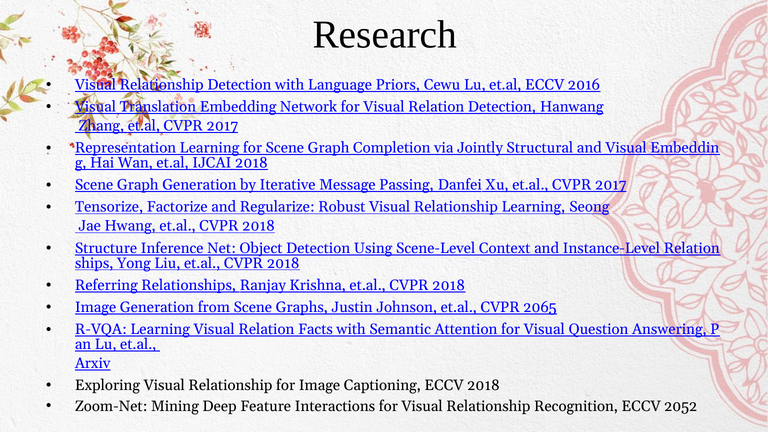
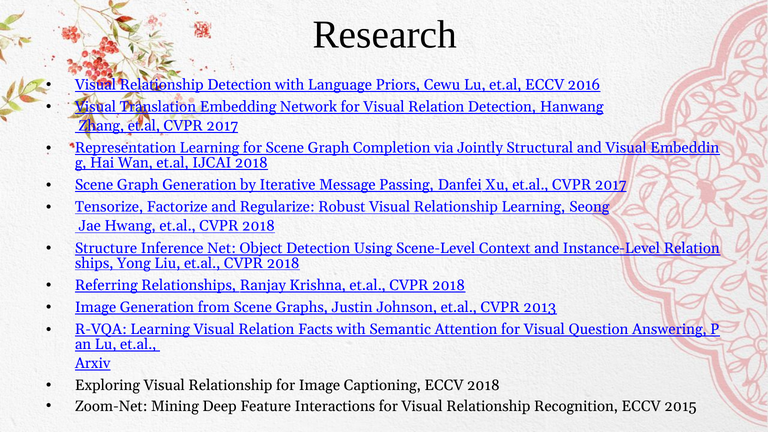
2065: 2065 -> 2013
2052: 2052 -> 2015
